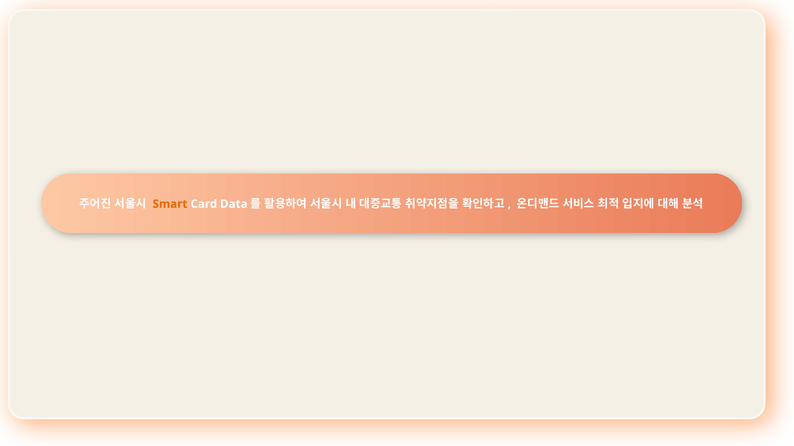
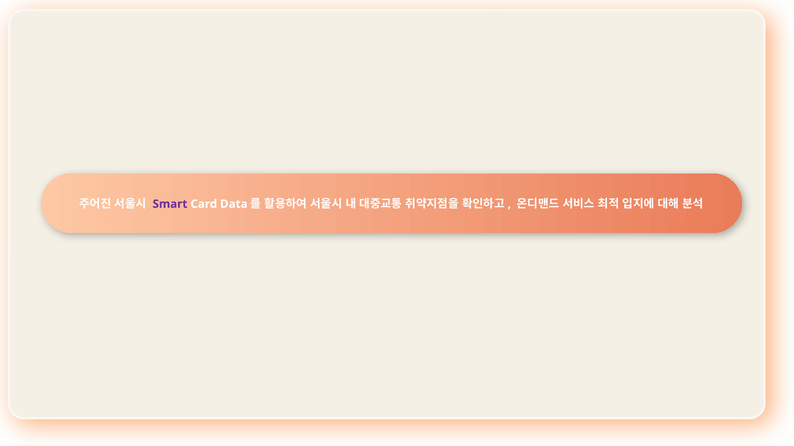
Smart colour: orange -> purple
